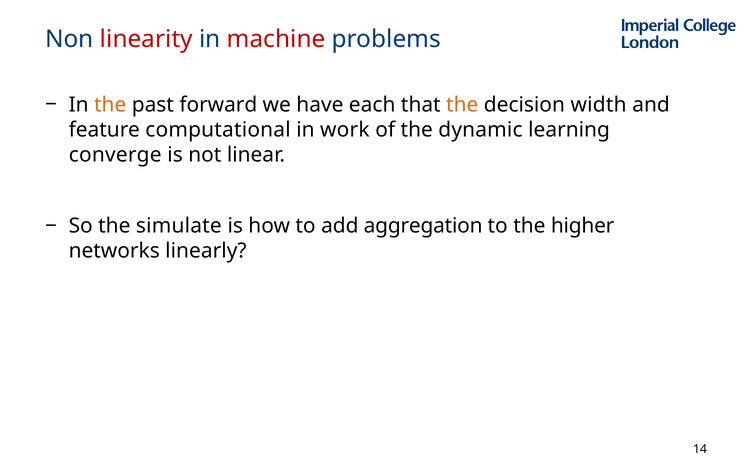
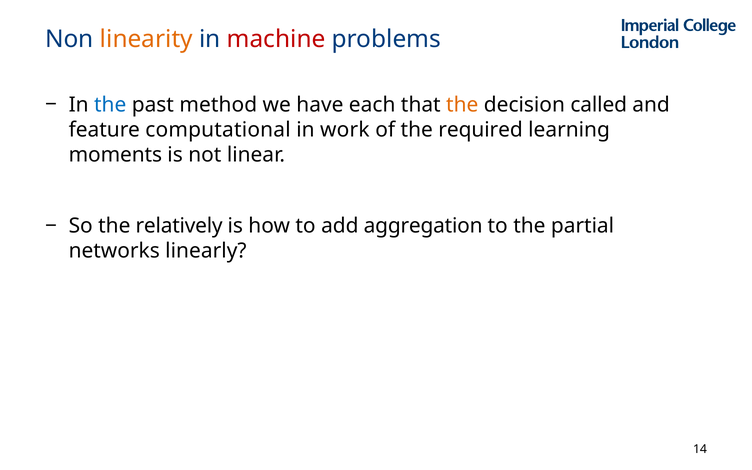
linearity colour: red -> orange
the at (110, 105) colour: orange -> blue
forward: forward -> method
width: width -> called
dynamic: dynamic -> required
converge: converge -> moments
simulate: simulate -> relatively
higher: higher -> partial
